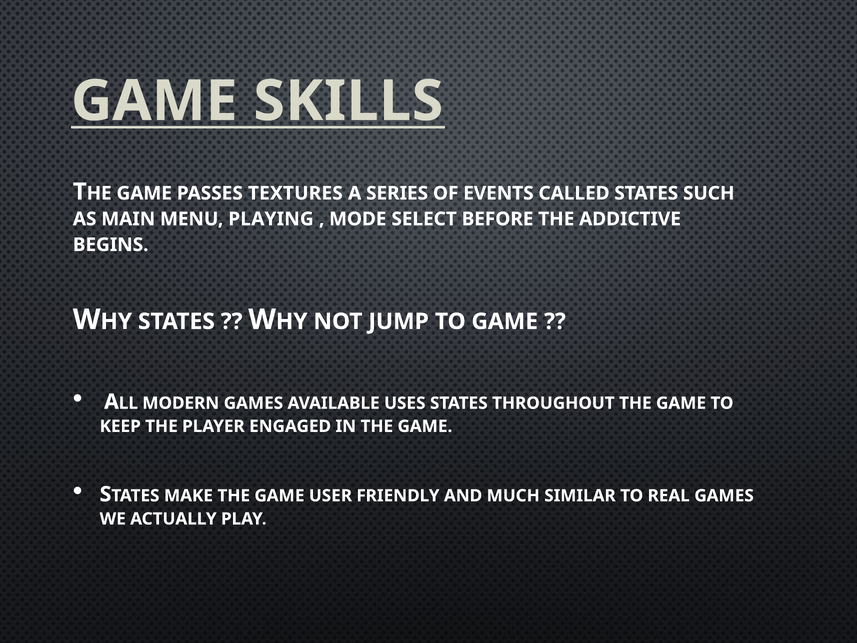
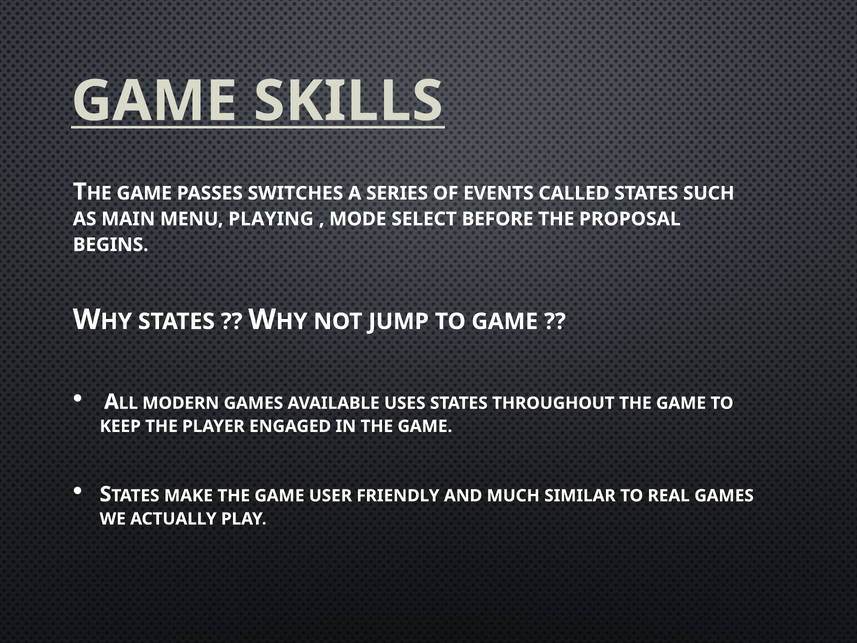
TEXTURES: TEXTURES -> SWITCHES
ADDICTIVE: ADDICTIVE -> PROPOSAL
